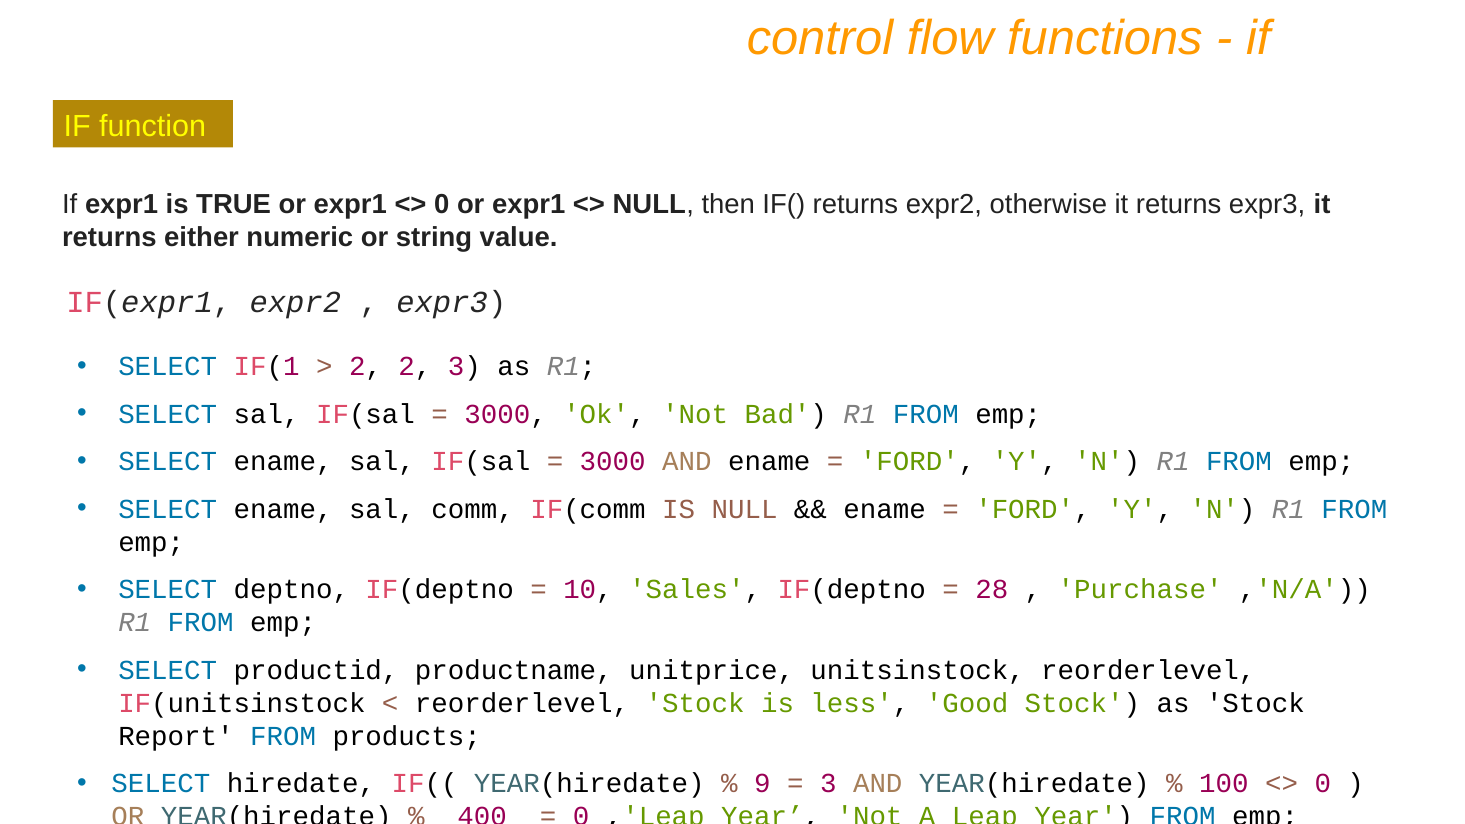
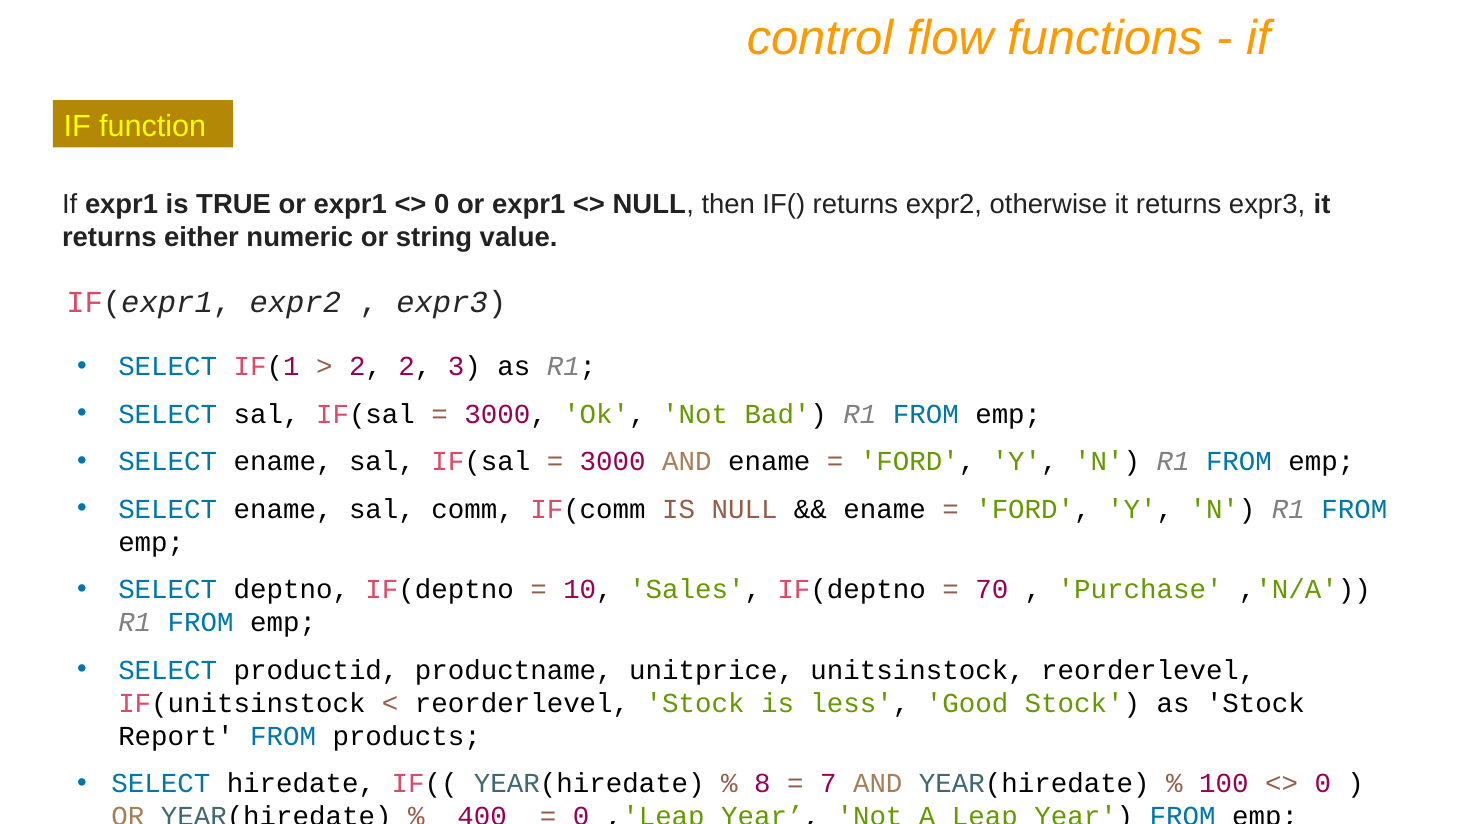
28: 28 -> 70
9: 9 -> 8
3 at (828, 784): 3 -> 7
